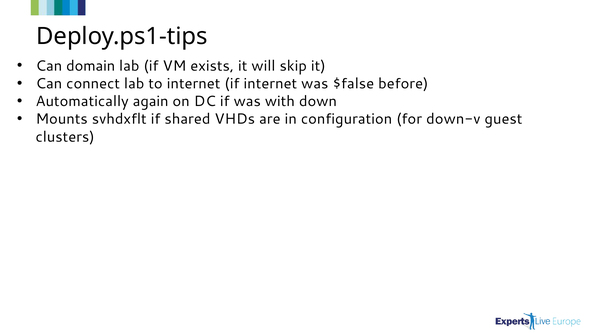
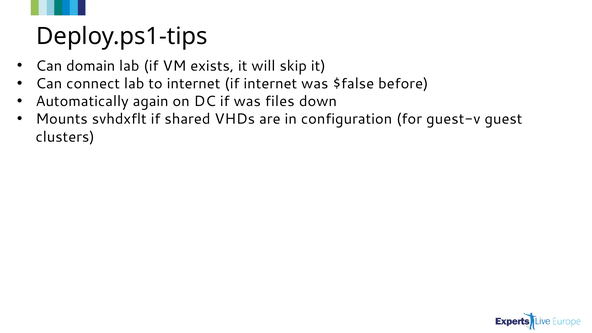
with: with -> files
down-v: down-v -> guest-v
